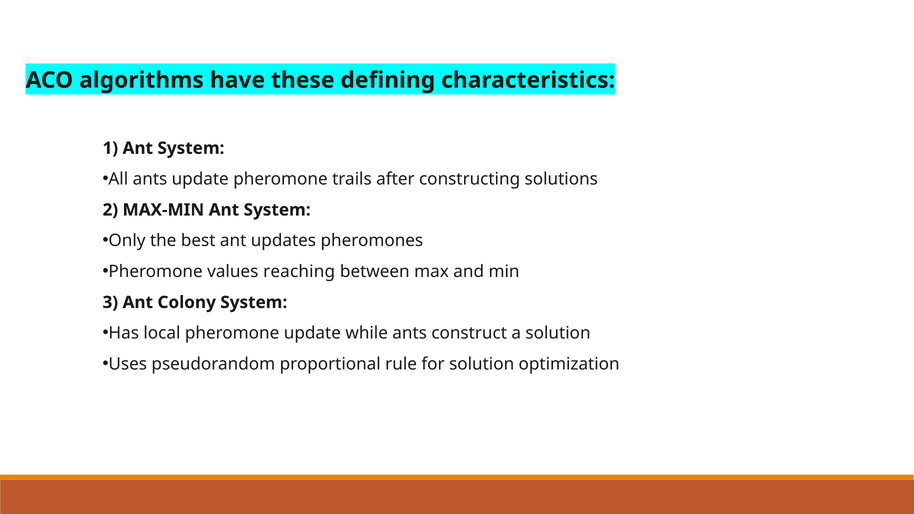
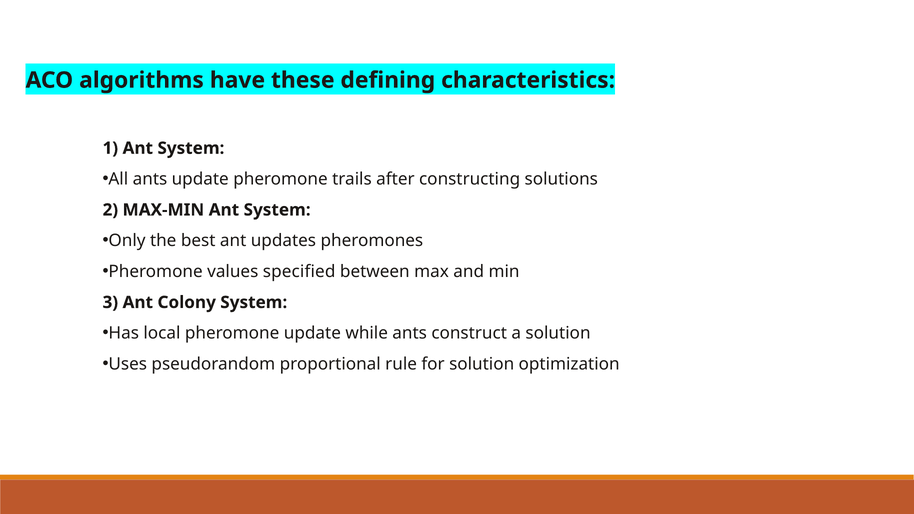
reaching: reaching -> specified
